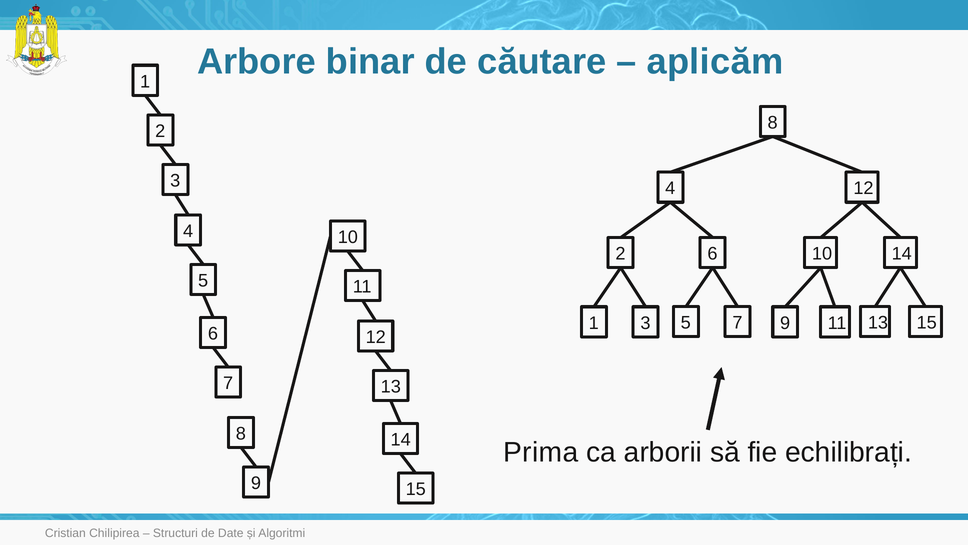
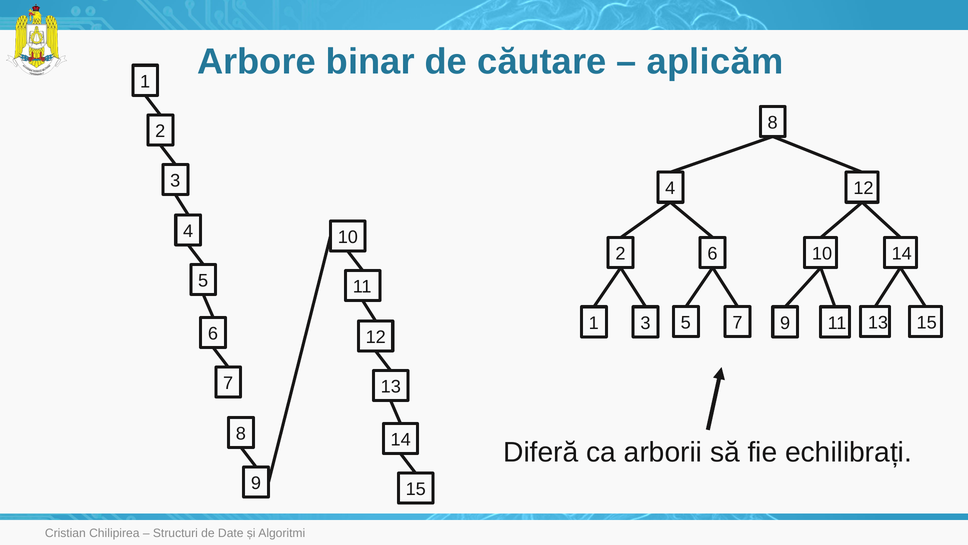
Prima: Prima -> Diferă
